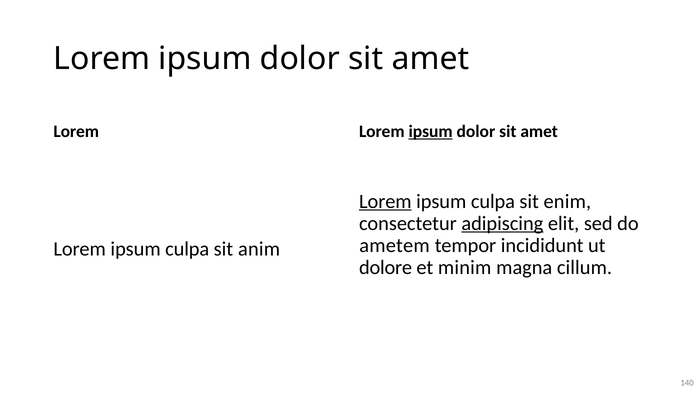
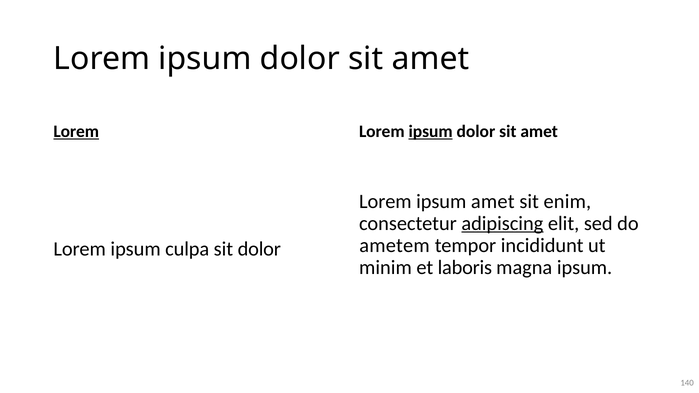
Lorem at (76, 131) underline: none -> present
Lorem at (385, 201) underline: present -> none
culpa at (493, 201): culpa -> amet
sit anim: anim -> dolor
dolore: dolore -> minim
minim: minim -> laboris
magna cillum: cillum -> ipsum
